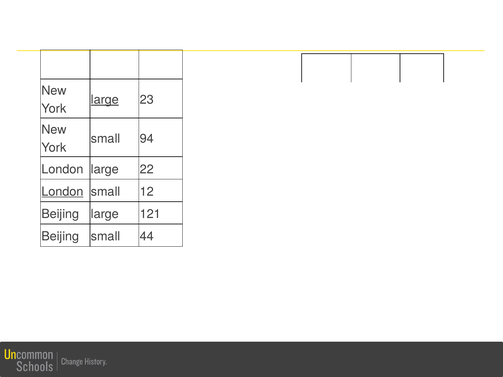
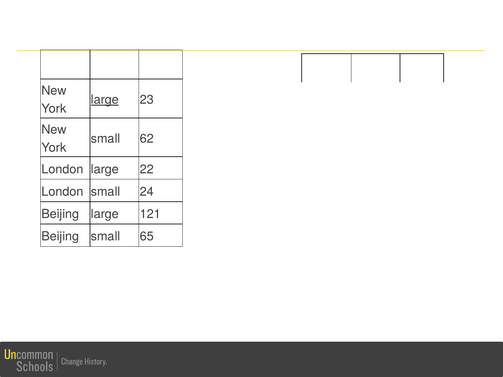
94: 94 -> 62
London at (62, 192) underline: present -> none
12: 12 -> 24
44: 44 -> 65
